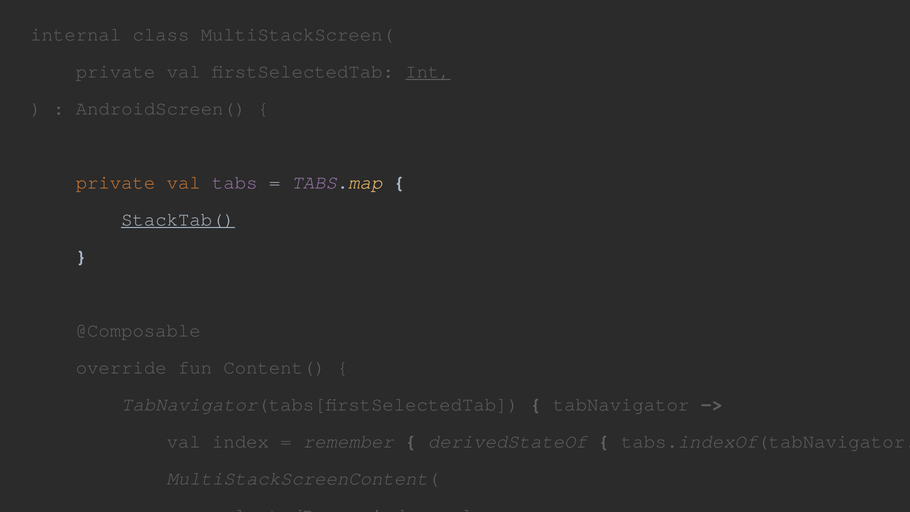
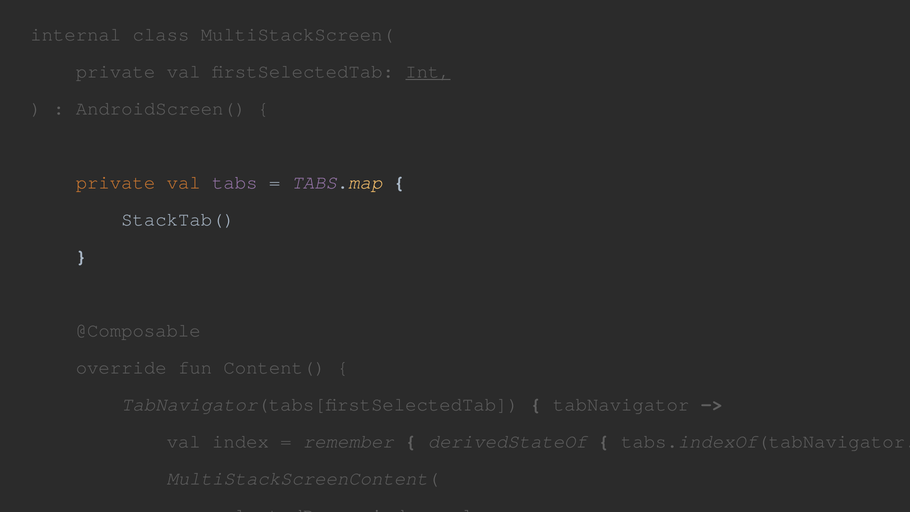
StackTab( underline: present -> none
